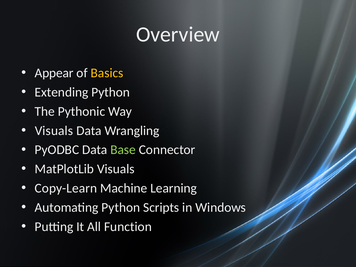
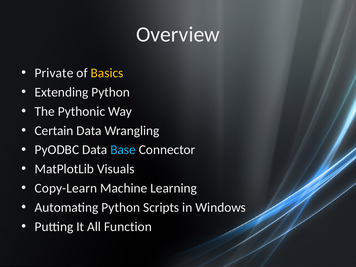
Appear: Appear -> Private
Visuals at (54, 131): Visuals -> Certain
Base colour: light green -> light blue
